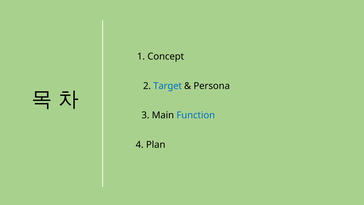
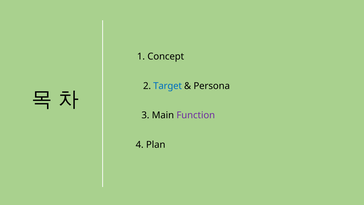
Function colour: blue -> purple
